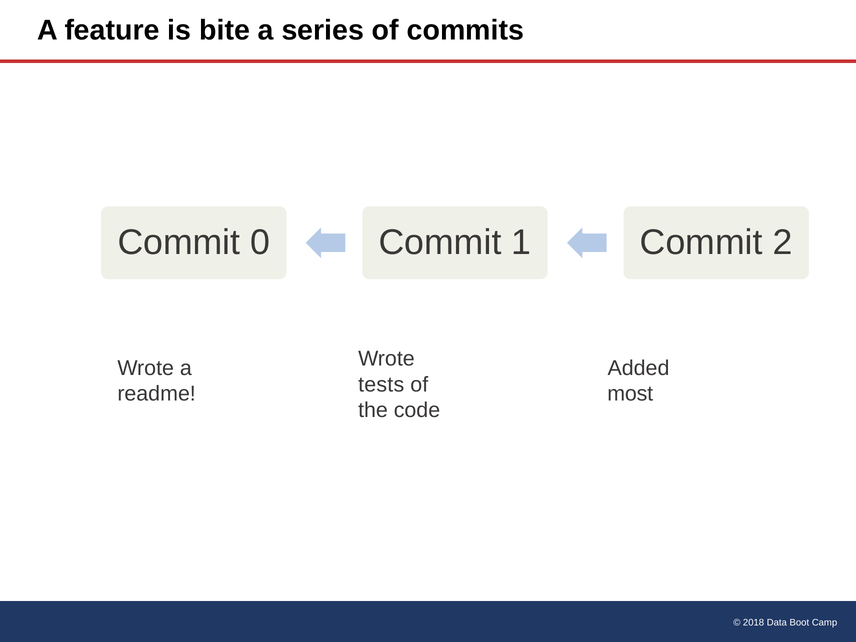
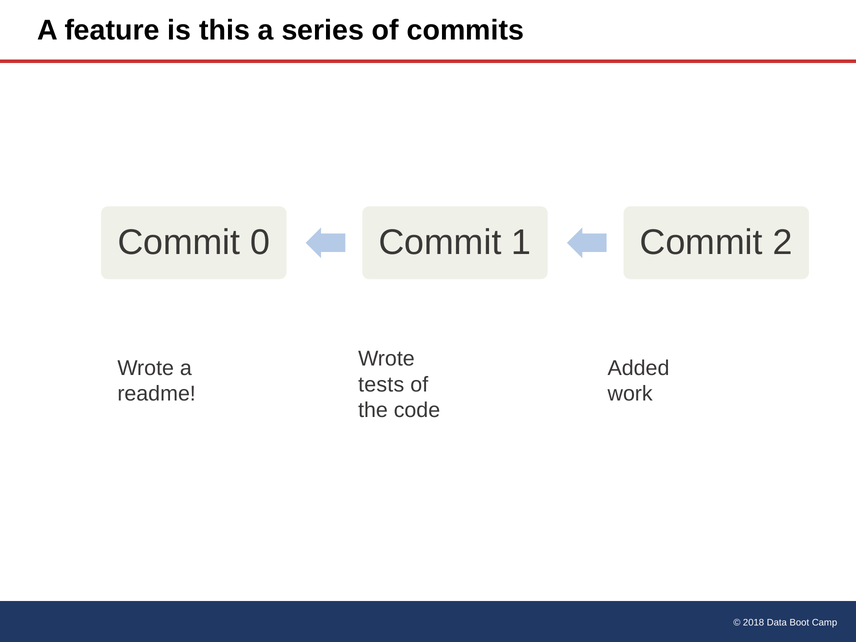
bite: bite -> this
most: most -> work
